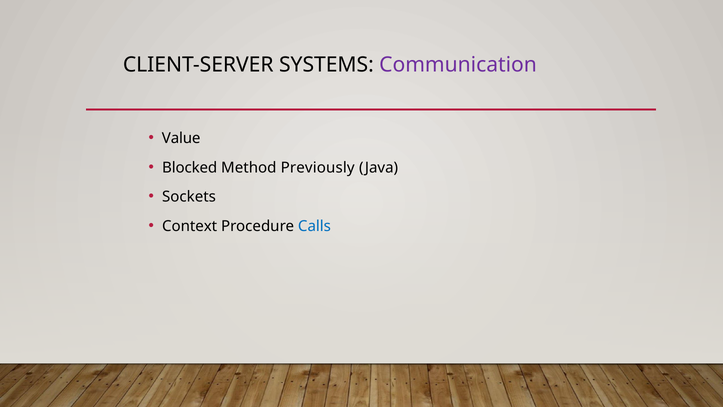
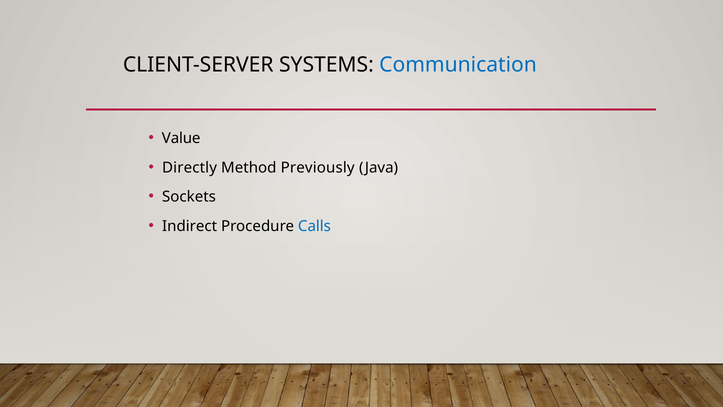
Communication colour: purple -> blue
Blocked: Blocked -> Directly
Context: Context -> Indirect
